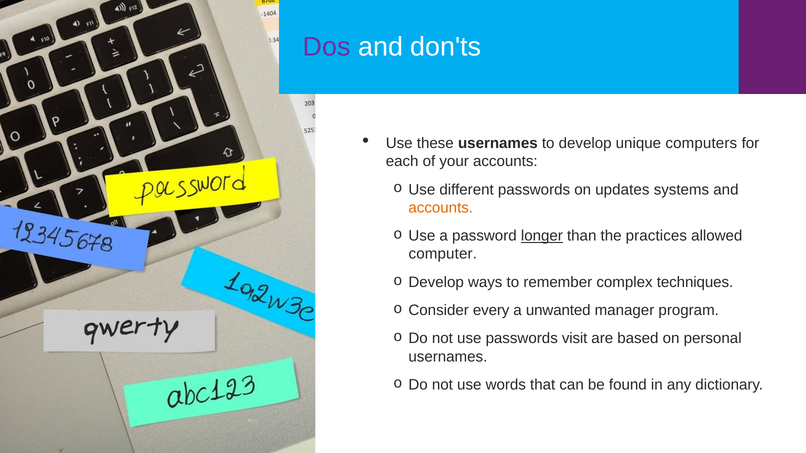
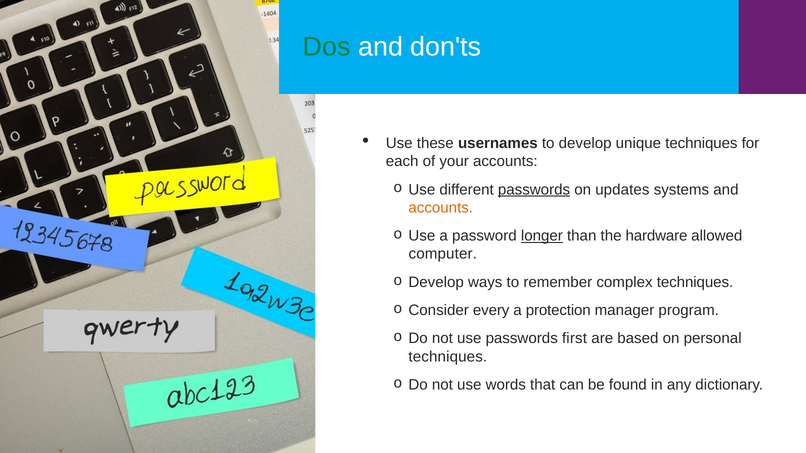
Dos colour: purple -> green
unique computers: computers -> techniques
passwords at (534, 190) underline: none -> present
practices: practices -> hardware
unwanted: unwanted -> protection
visit: visit -> first
usernames at (448, 357): usernames -> techniques
